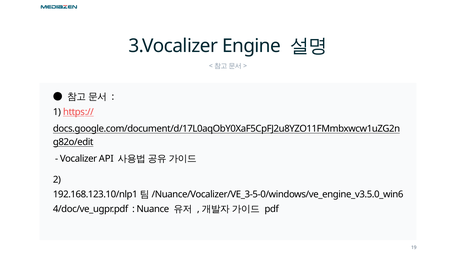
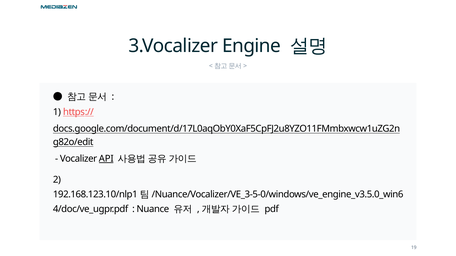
API underline: none -> present
